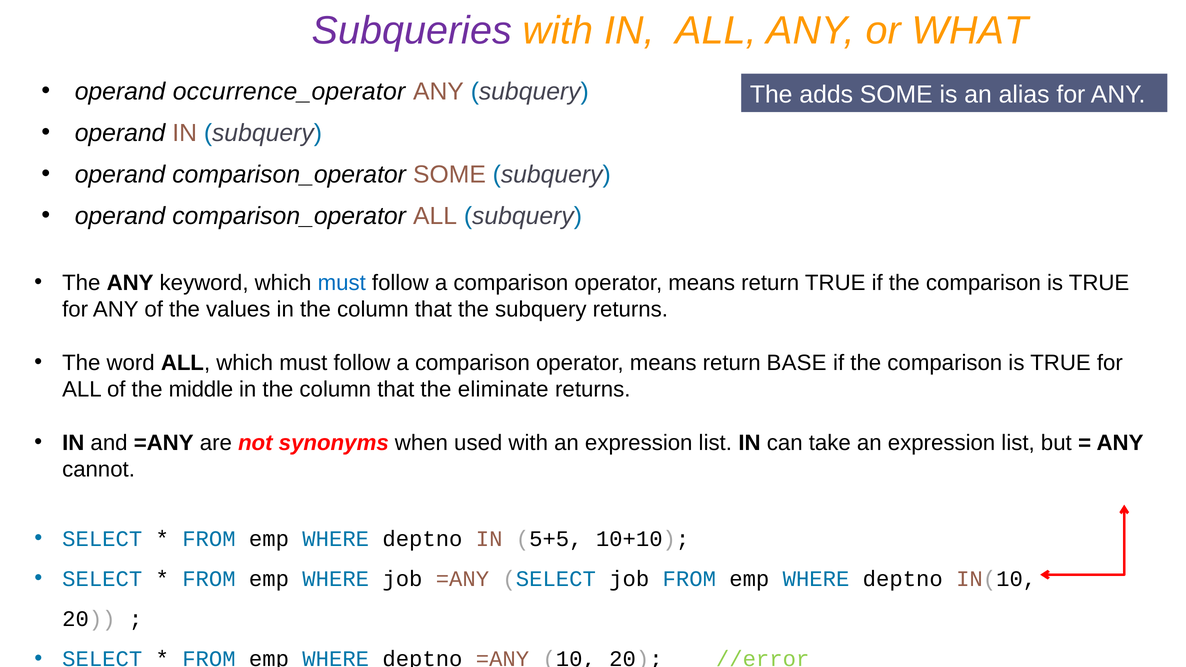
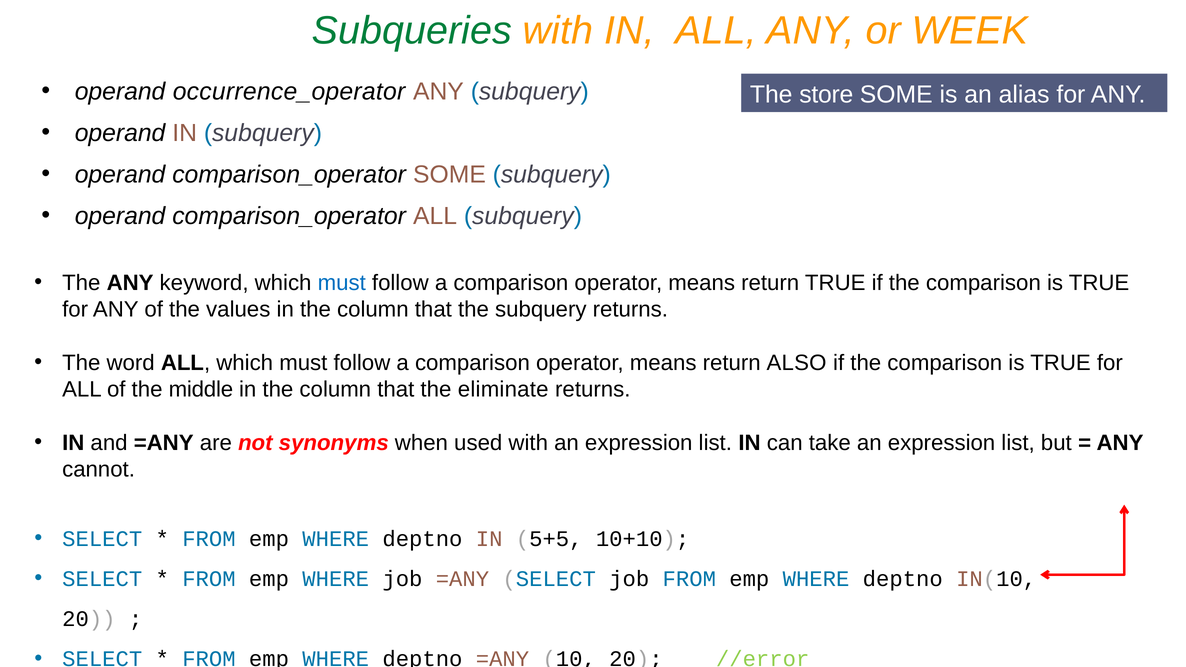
Subqueries colour: purple -> green
WHAT: WHAT -> WEEK
adds: adds -> store
BASE: BASE -> ALSO
